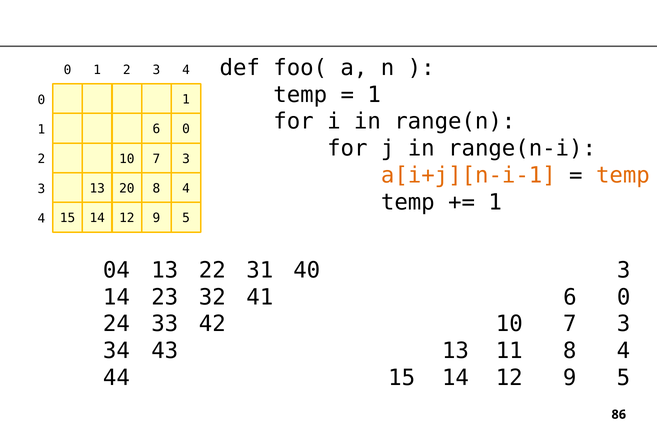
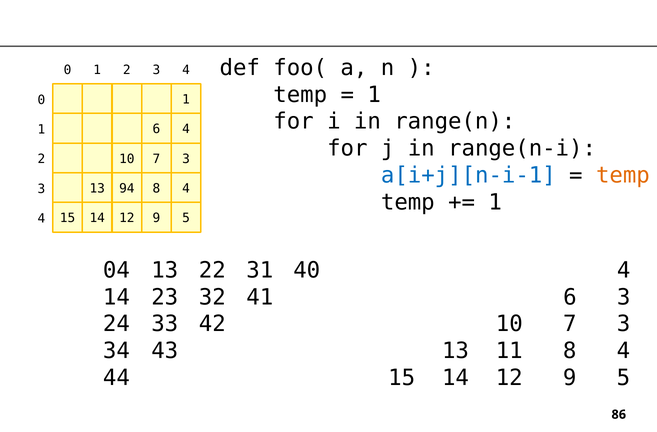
0 at (186, 129): 0 -> 4
a[i+j][n-i-1 colour: orange -> blue
20: 20 -> 94
40 3: 3 -> 4
0 at (624, 297): 0 -> 3
